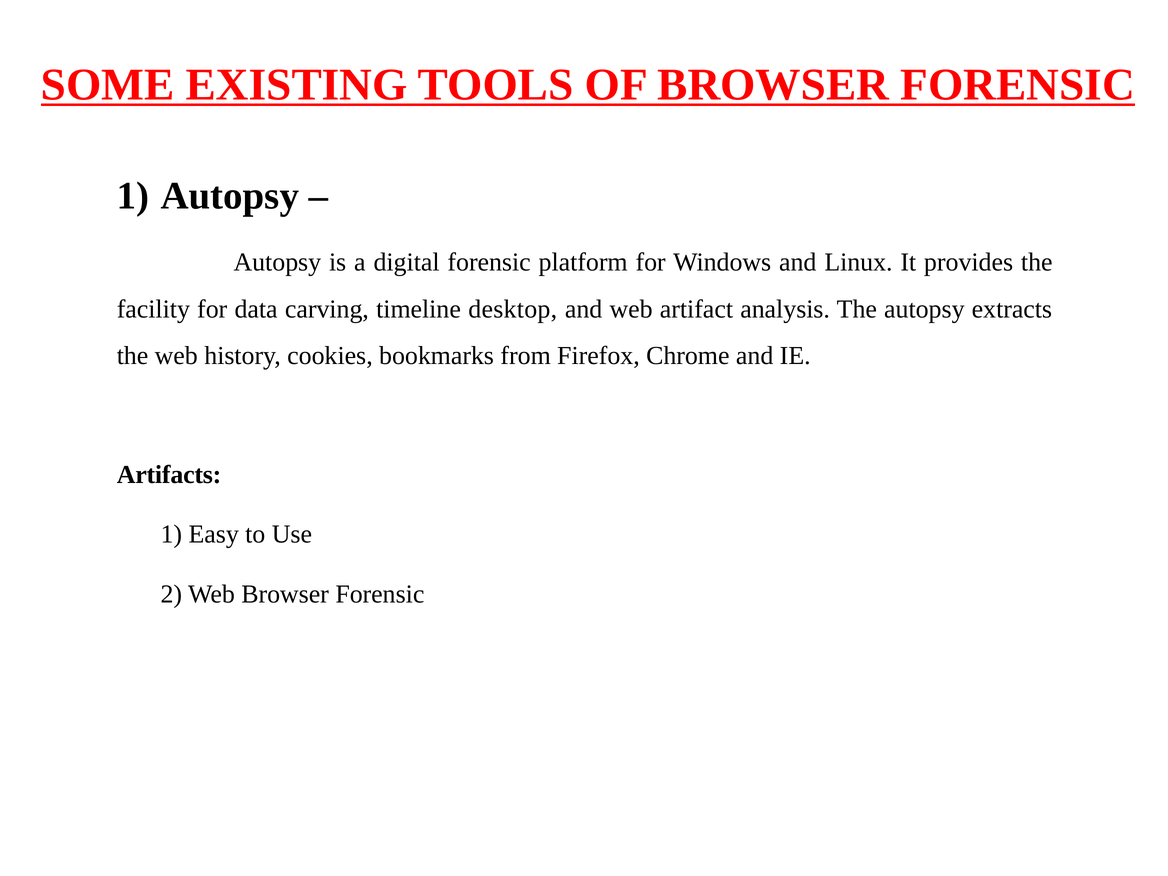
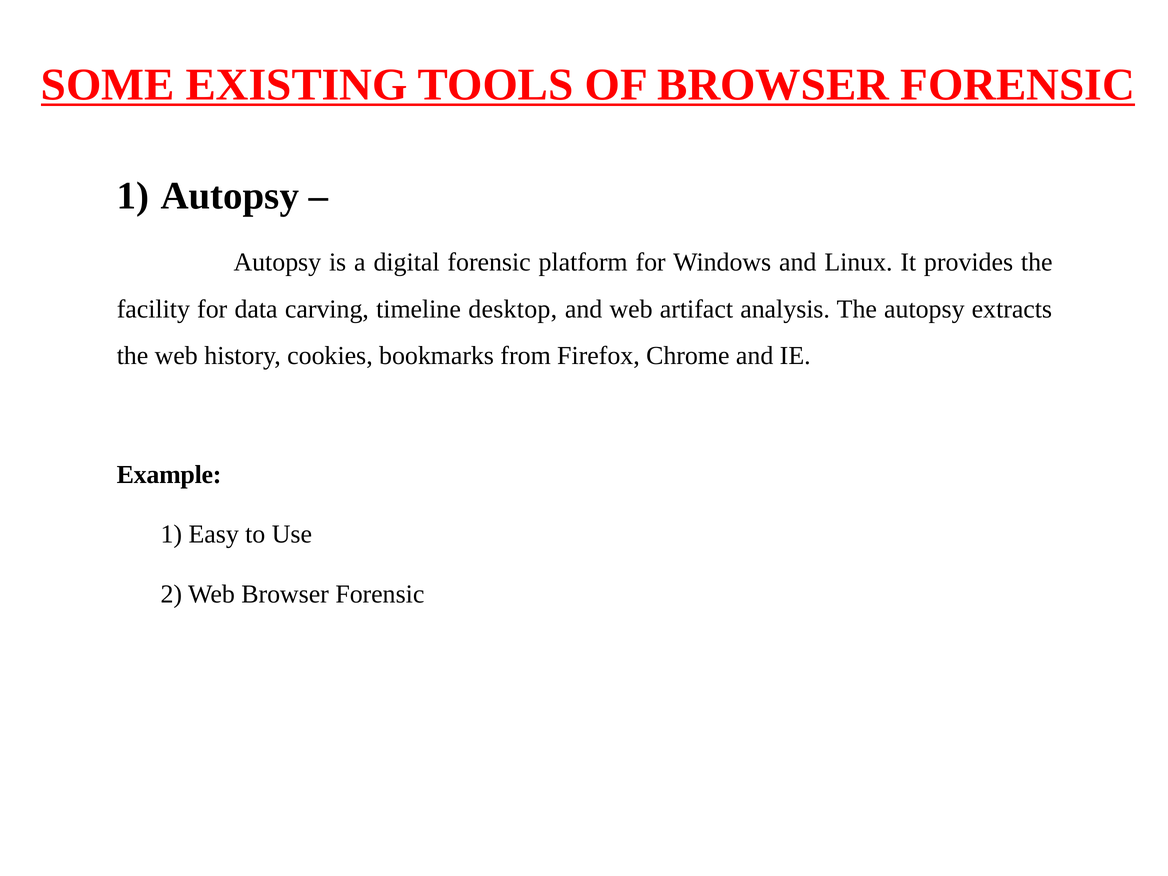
Artifacts: Artifacts -> Example
